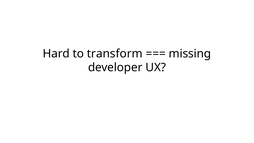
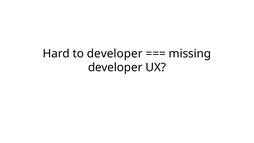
to transform: transform -> developer
